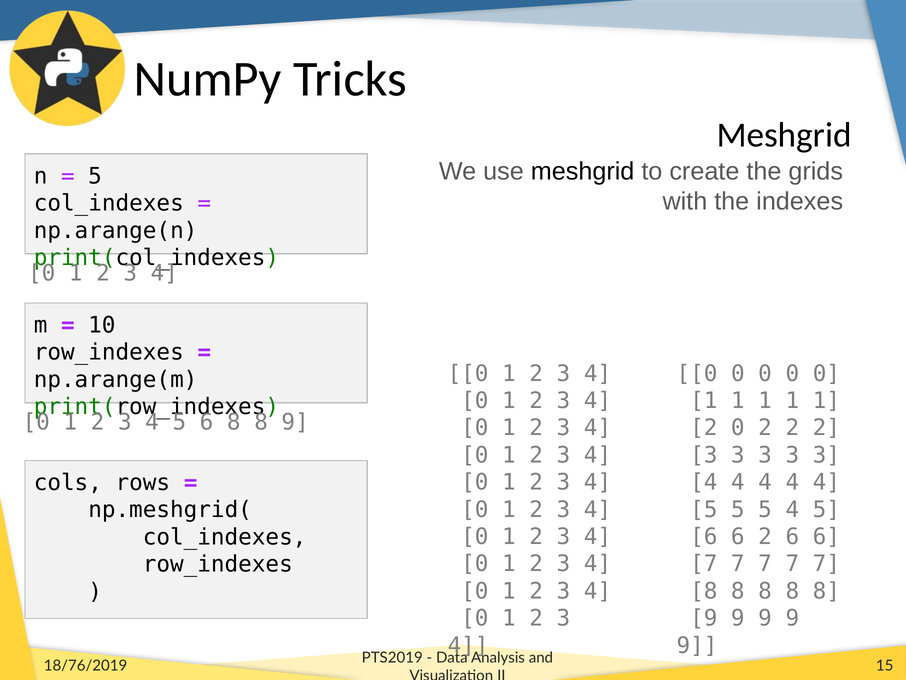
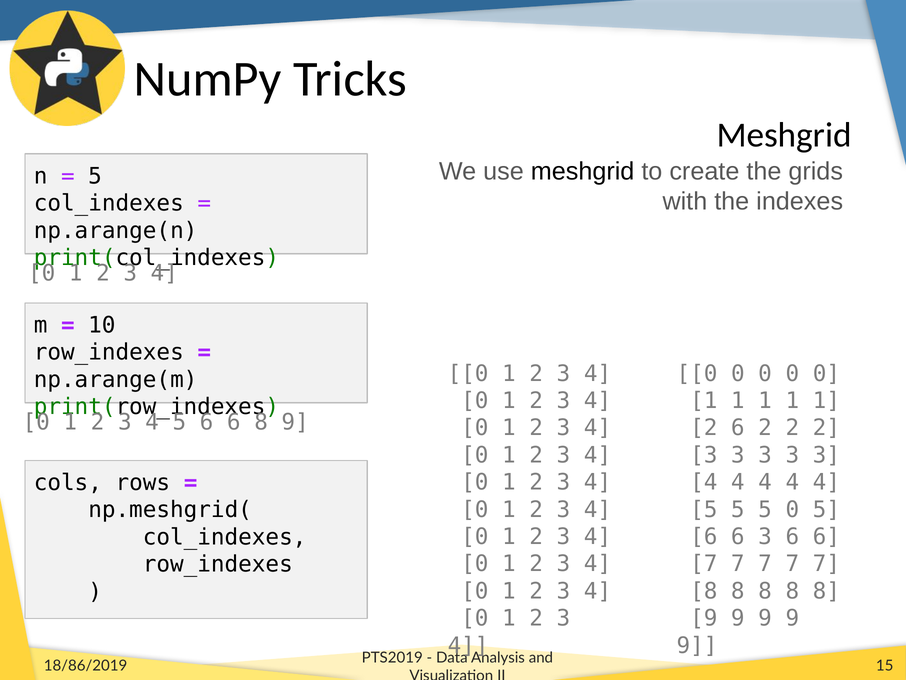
4 5 6 8: 8 -> 6
2 0: 0 -> 6
5 4: 4 -> 0
6 2: 2 -> 3
18/76/2019: 18/76/2019 -> 18/86/2019
